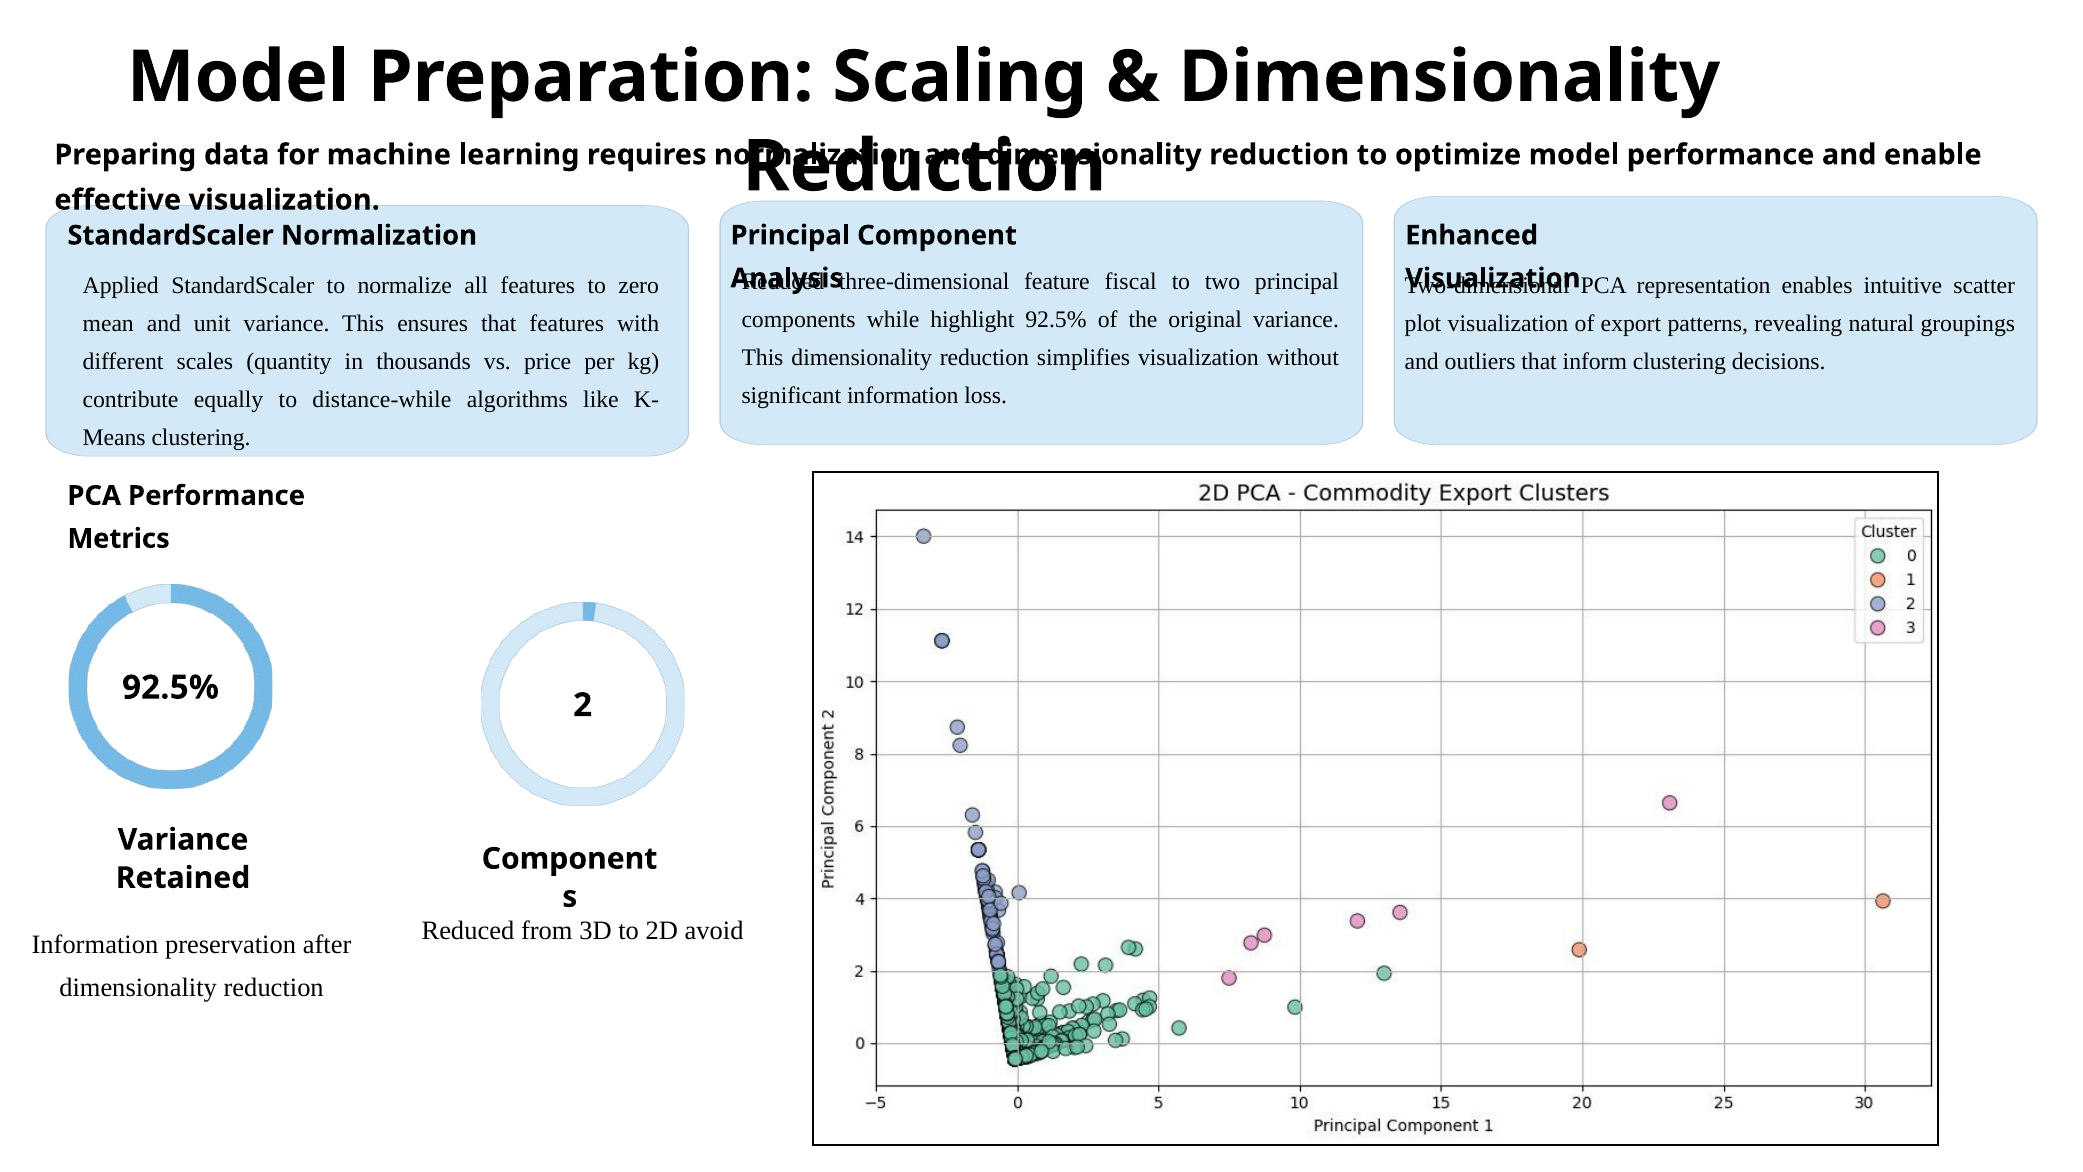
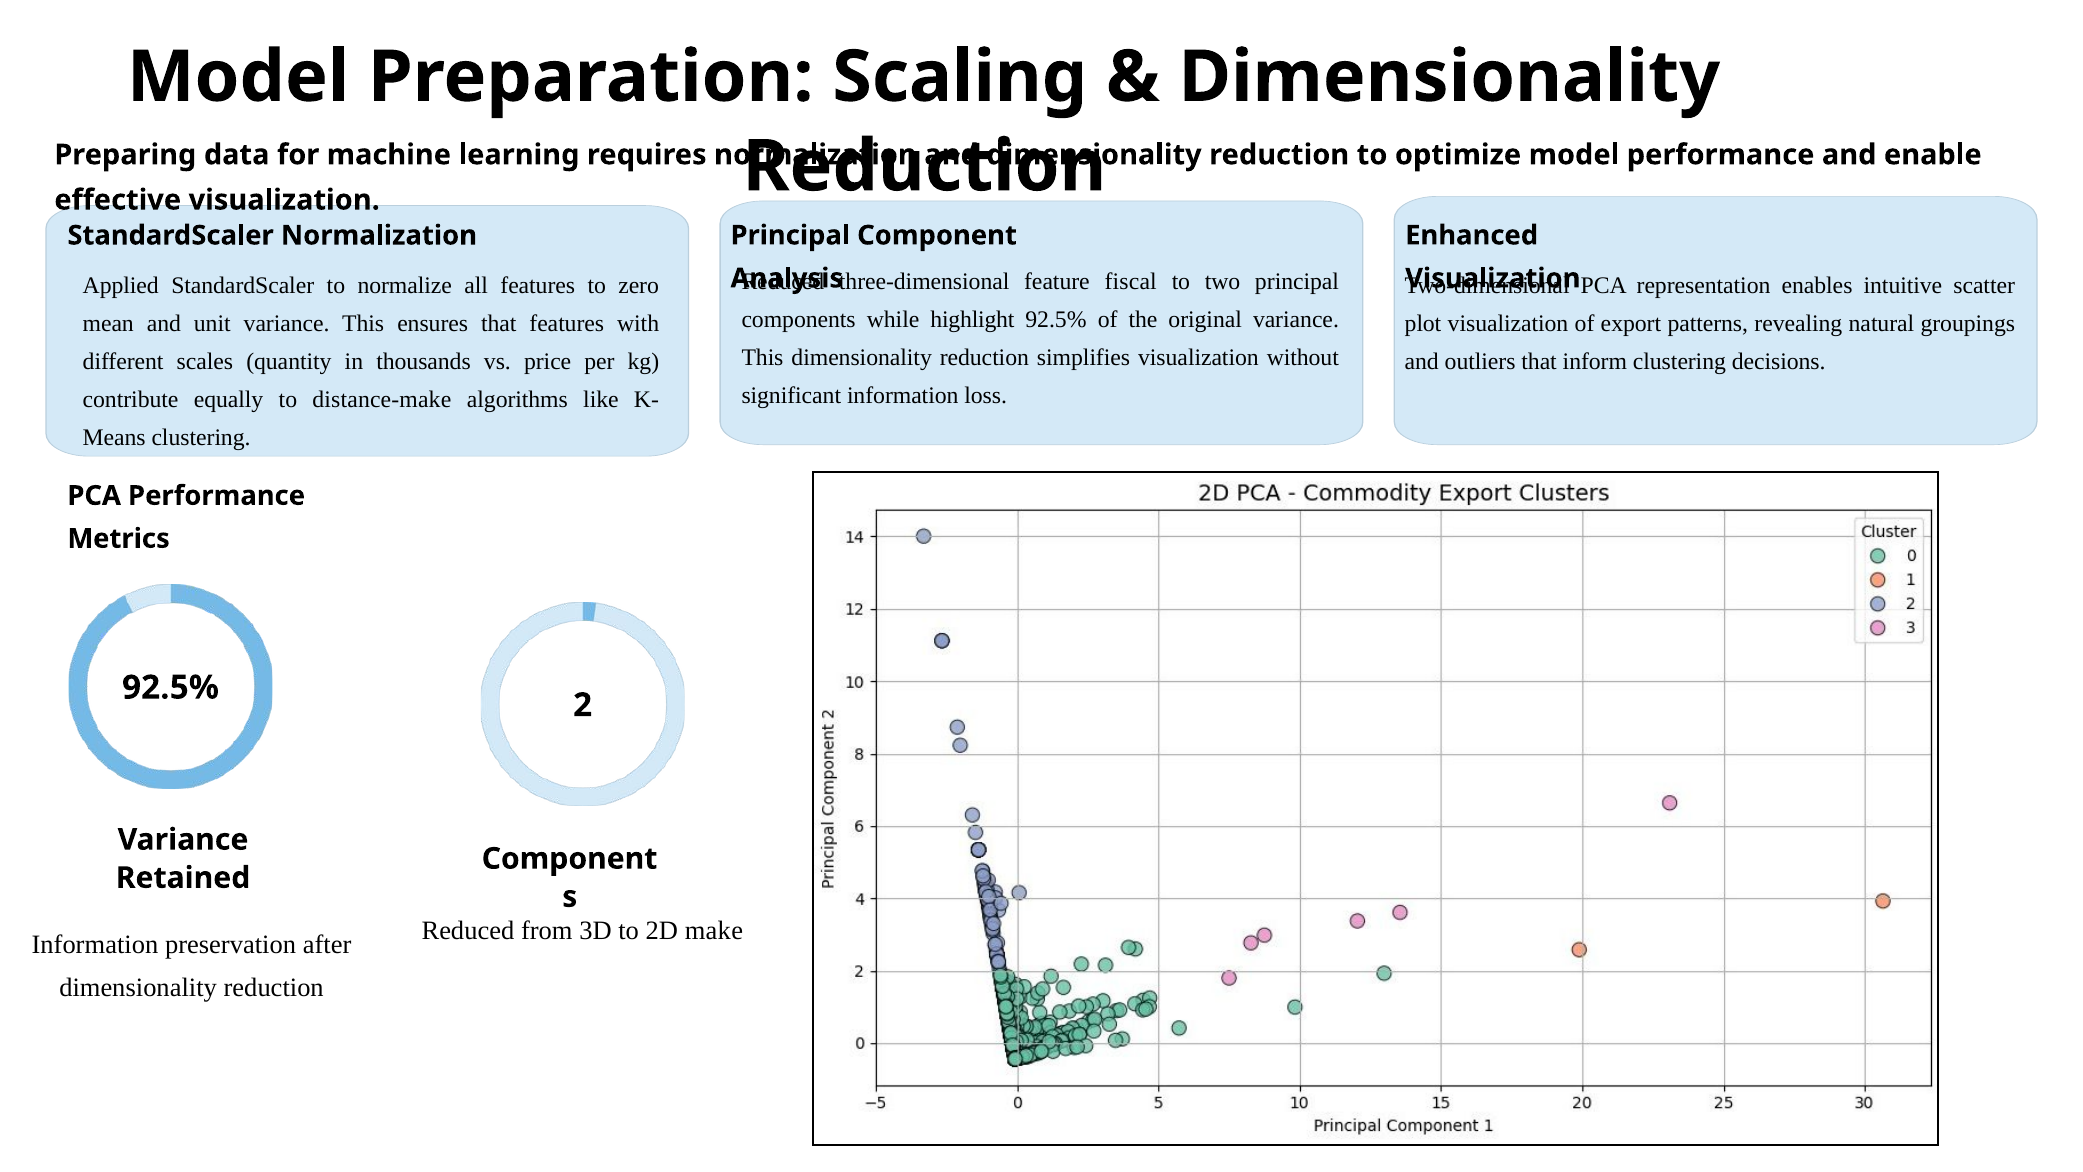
distance-while: distance-while -> distance-make
avoid: avoid -> make
